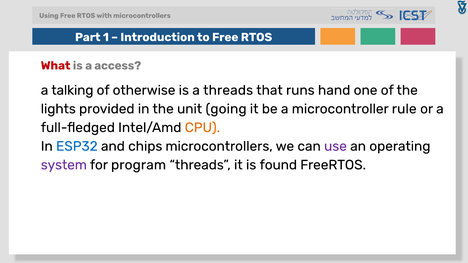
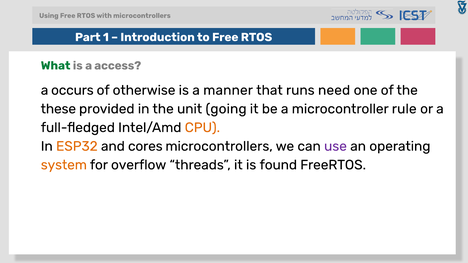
What colour: red -> green
talking: talking -> occurs
a threads: threads -> manner
hand: hand -> need
lights: lights -> these
ESP32 colour: blue -> orange
chips: chips -> cores
system colour: purple -> orange
program: program -> overflow
